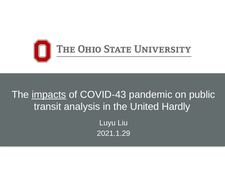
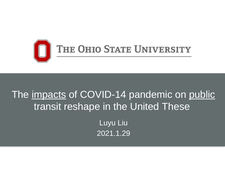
COVID-43: COVID-43 -> COVID-14
public underline: none -> present
analysis: analysis -> reshape
Hardly: Hardly -> These
